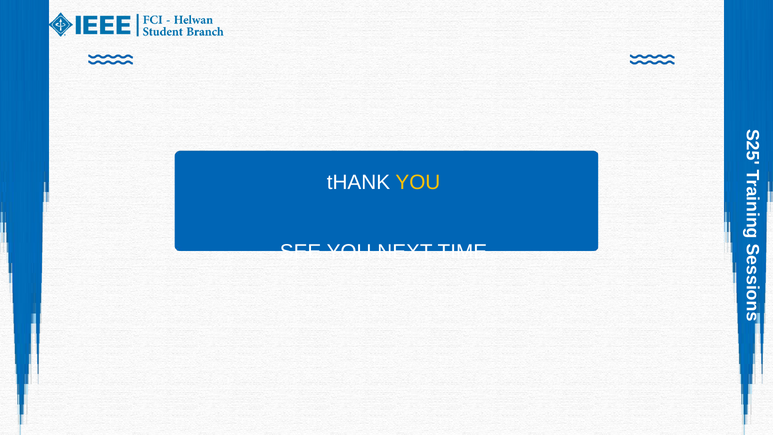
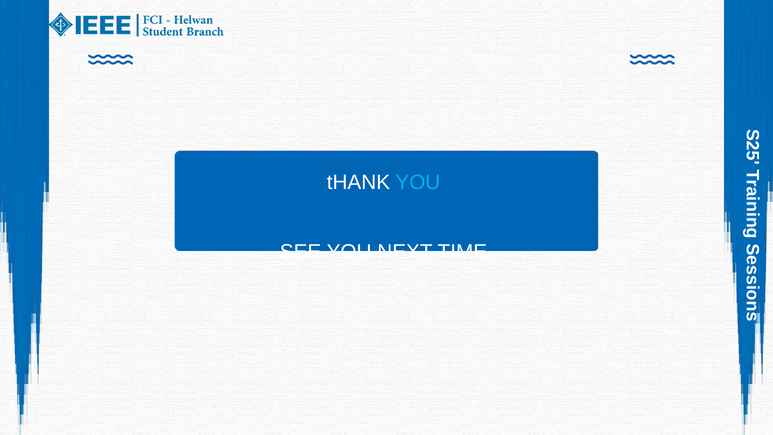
YOU at (418, 182) colour: yellow -> light blue
